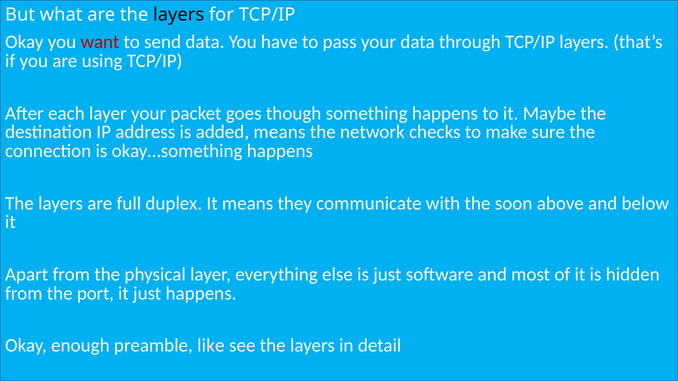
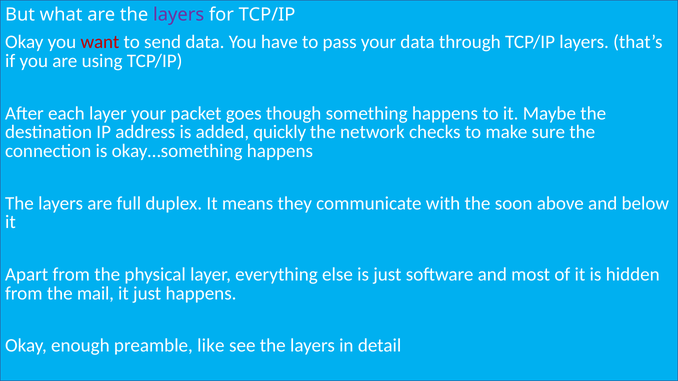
layers at (179, 15) colour: black -> purple
added means: means -> quickly
port: port -> mail
